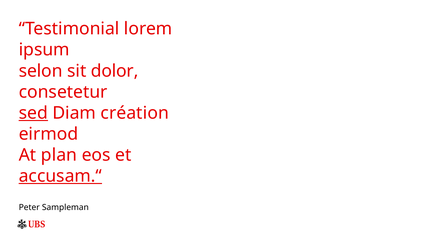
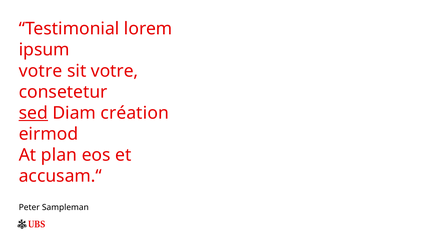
selon at (41, 71): selon -> votre
sit dolor: dolor -> votre
accusam.“ underline: present -> none
